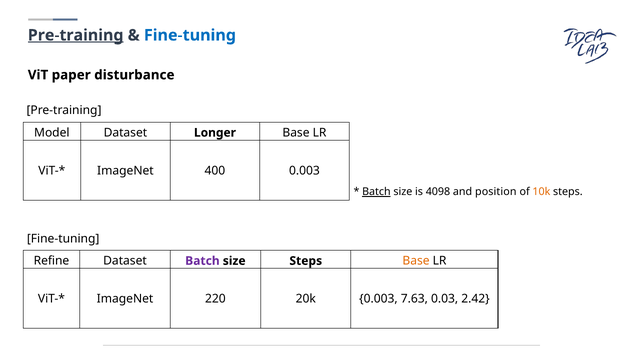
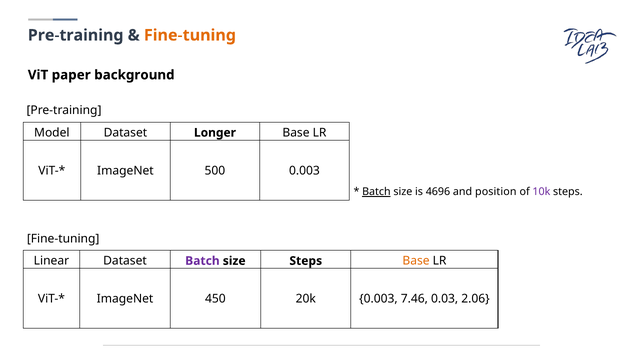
Pre-training at (76, 35) underline: present -> none
Fine-tuning at (190, 35) colour: blue -> orange
disturbance: disturbance -> background
400: 400 -> 500
4098: 4098 -> 4696
10k colour: orange -> purple
Refine: Refine -> Linear
220: 220 -> 450
7.63: 7.63 -> 7.46
2.42: 2.42 -> 2.06
